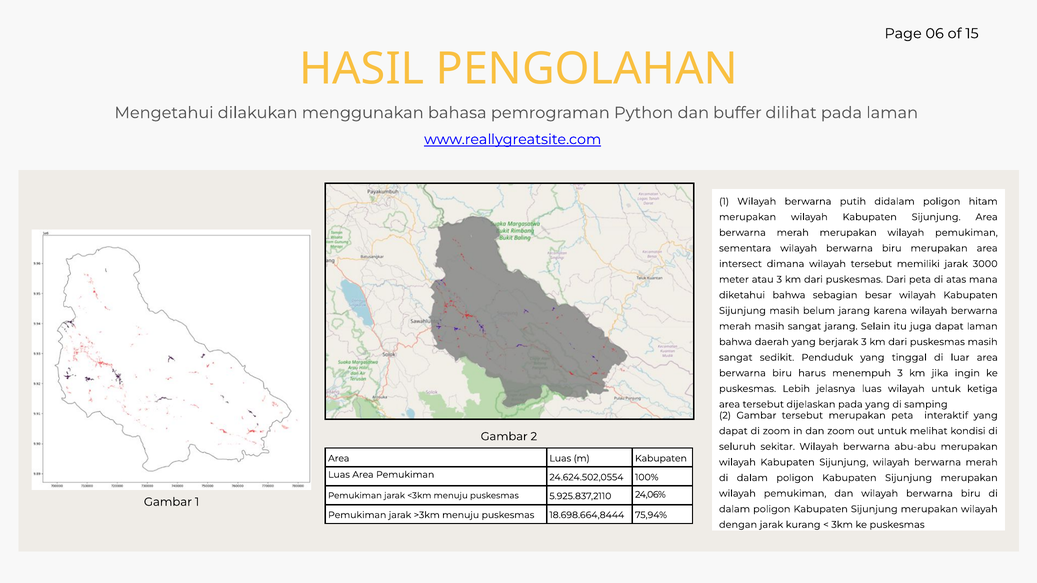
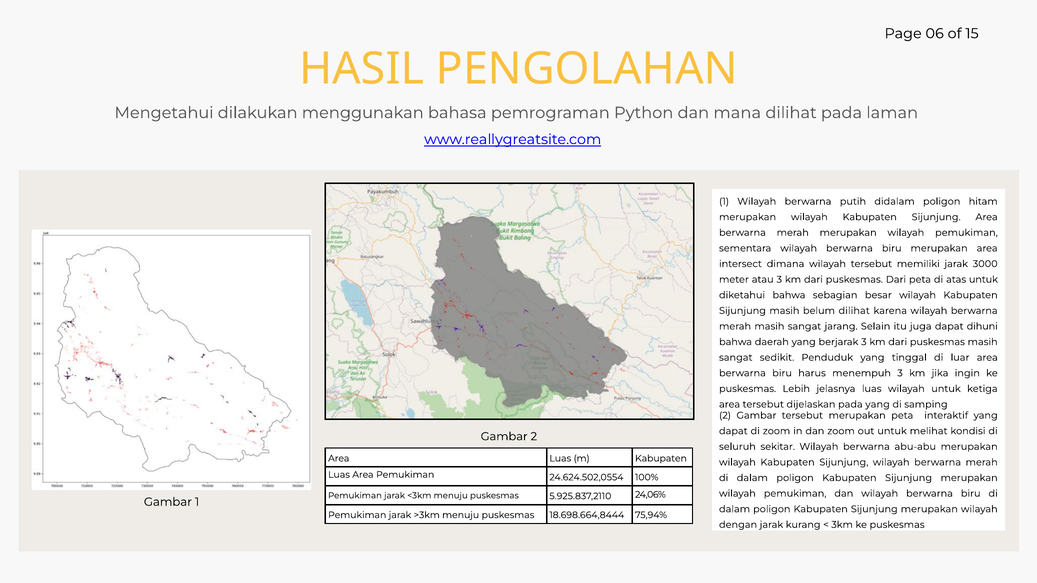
buffer: buffer -> mana
atas mana: mana -> untuk
belum jarang: jarang -> dilihat
dapat laman: laman -> dihuni
